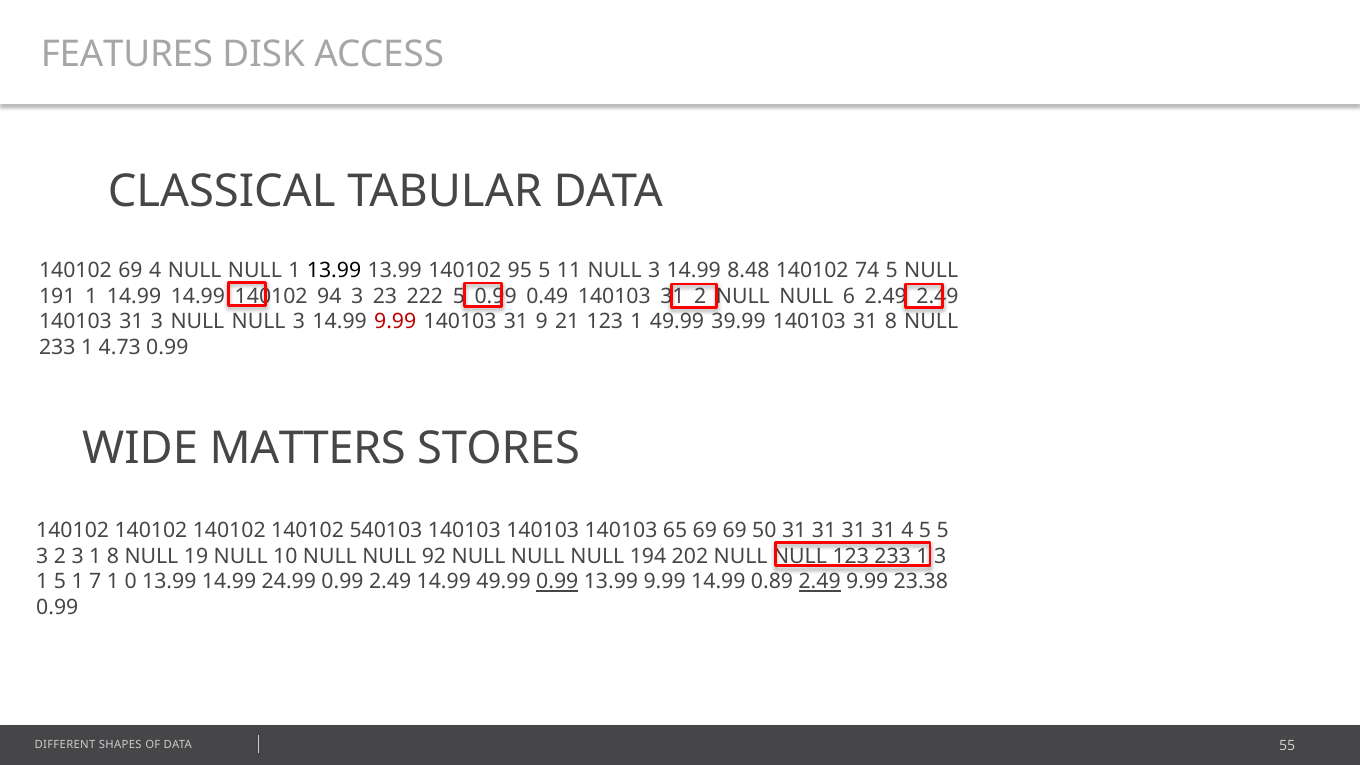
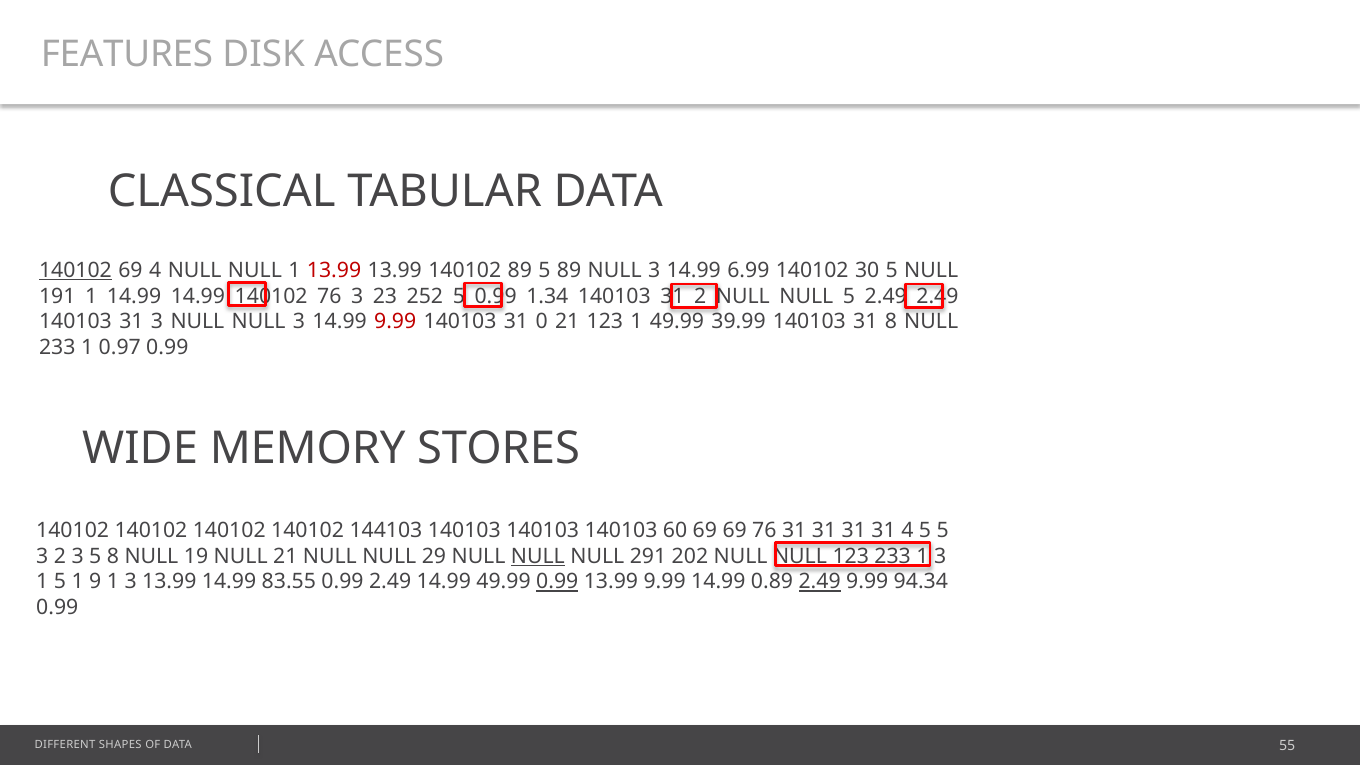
140102 at (76, 271) underline: none -> present
13.99 at (334, 271) colour: black -> red
95 at (520, 271): 95 -> 89
5 11: 11 -> 89
8.48: 8.48 -> 6.99
74: 74 -> 30
94 at (329, 296): 94 -> 76
222: 222 -> 252
0.49: 0.49 -> 1.34
NULL 6: 6 -> 5
9: 9 -> 0
4.73: 4.73 -> 0.97
MATTERS: MATTERS -> MEMORY
540103: 540103 -> 144103
65: 65 -> 60
69 50: 50 -> 76
2 3 1: 1 -> 5
NULL 10: 10 -> 21
92: 92 -> 29
NULL at (538, 556) underline: none -> present
194: 194 -> 291
7: 7 -> 9
0 at (131, 582): 0 -> 3
24.99: 24.99 -> 83.55
23.38: 23.38 -> 94.34
